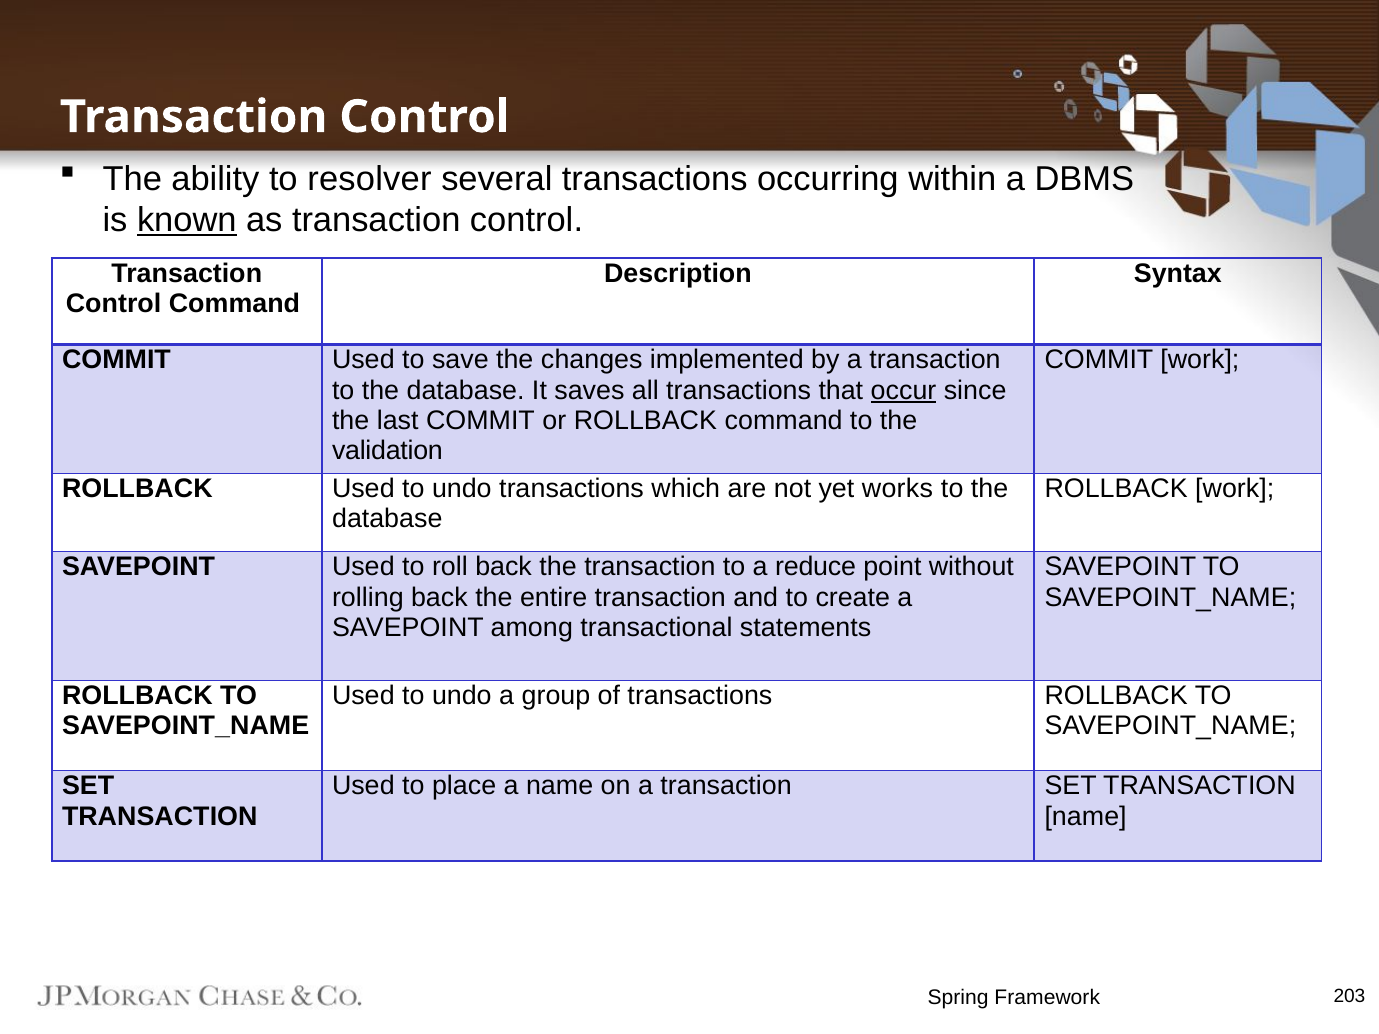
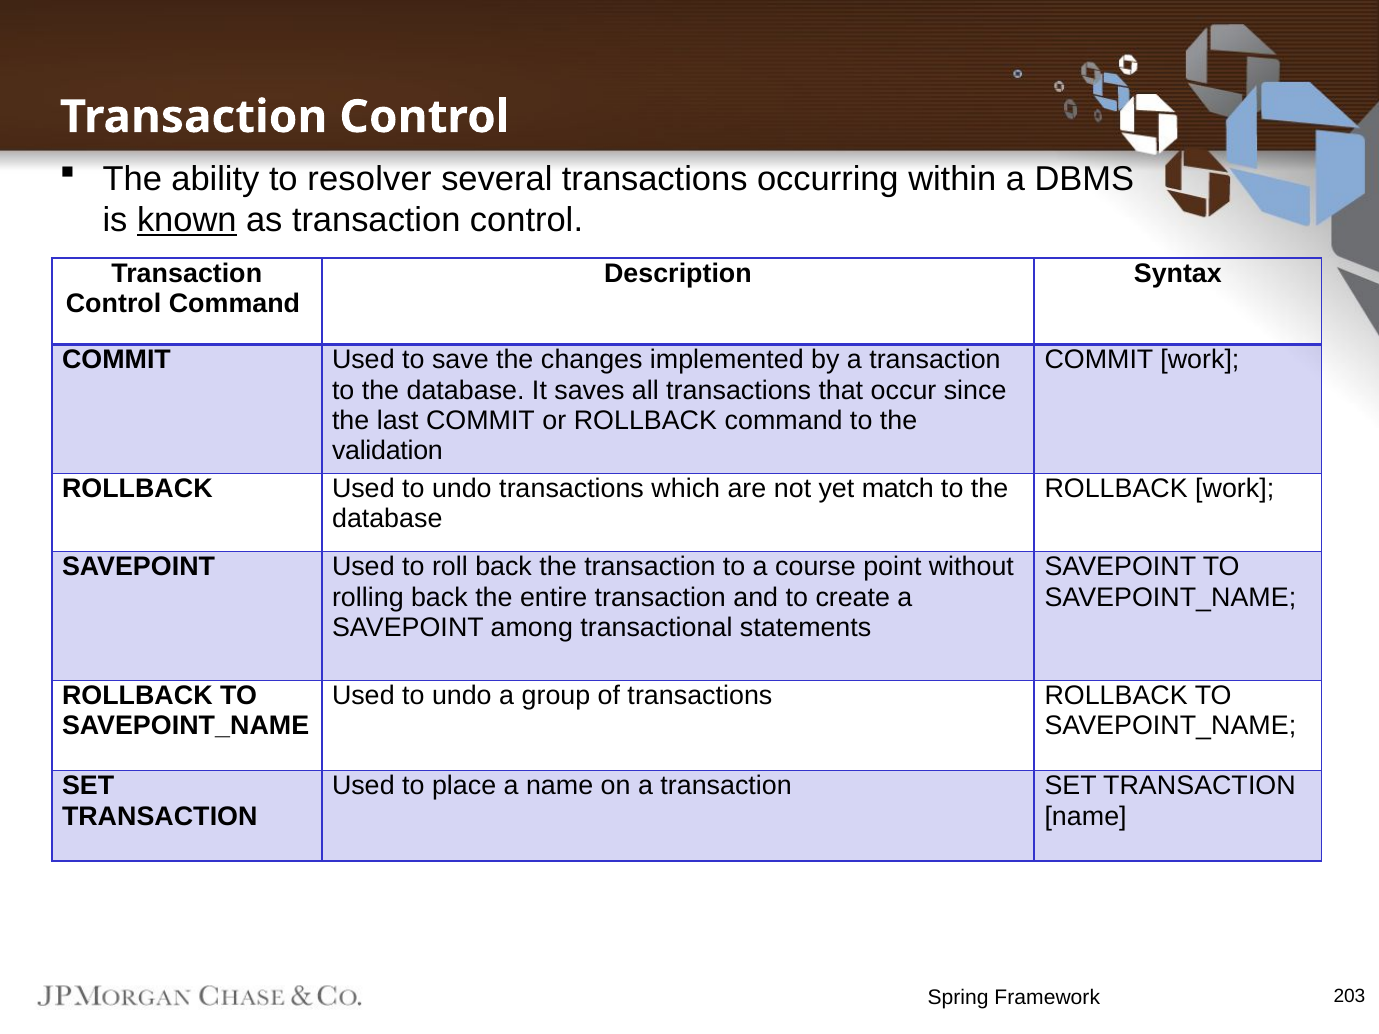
occur underline: present -> none
works: works -> match
reduce: reduce -> course
